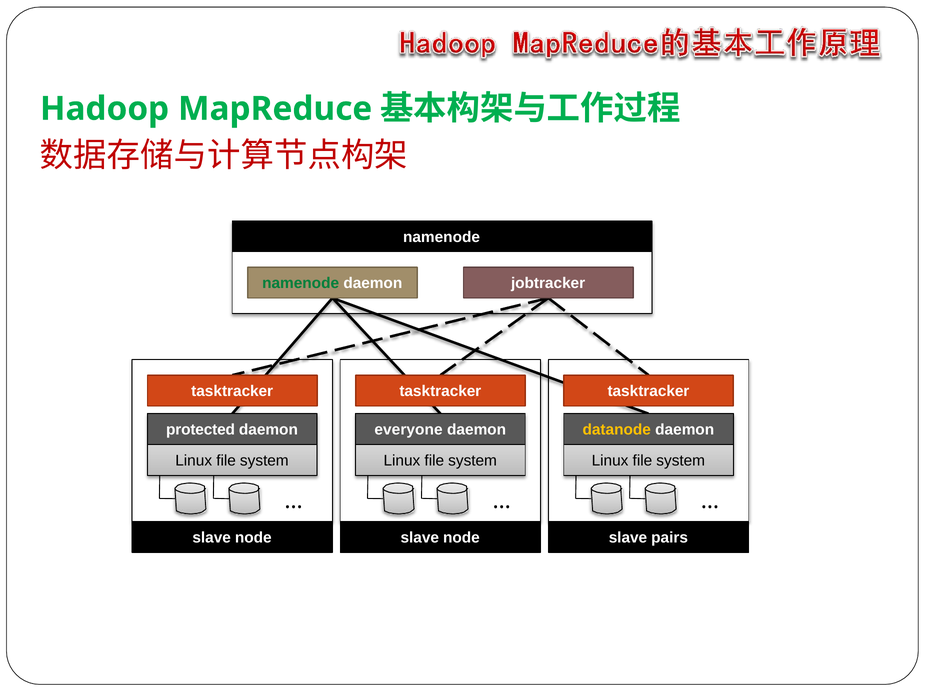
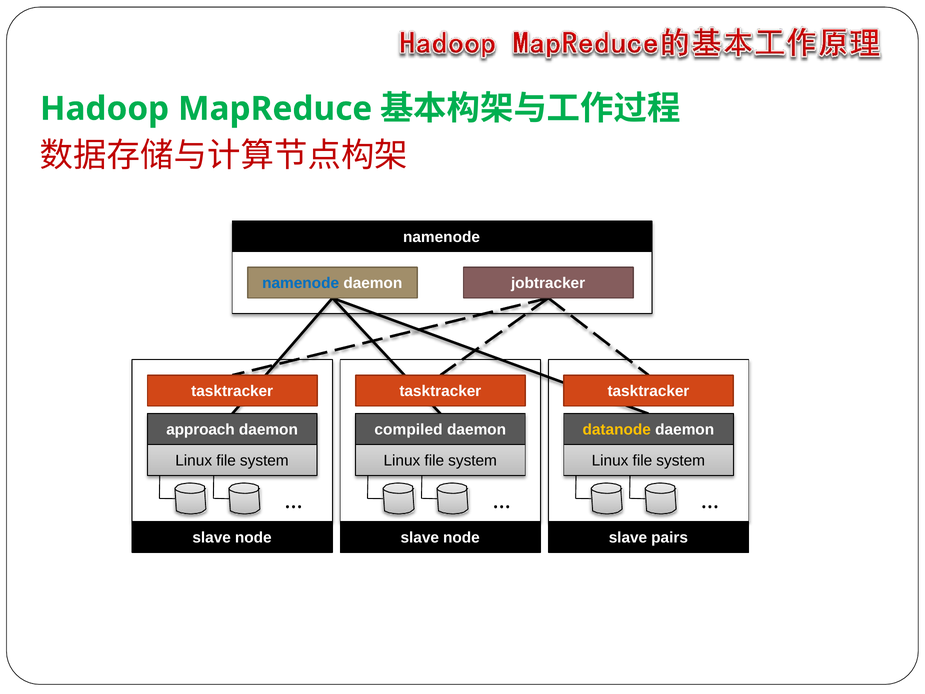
namenode at (301, 283) colour: green -> blue
protected: protected -> approach
everyone: everyone -> compiled
